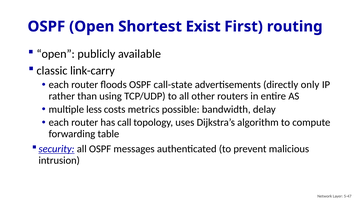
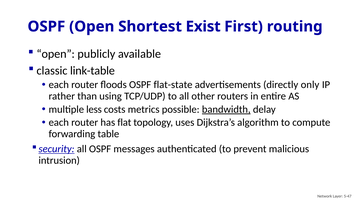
link-carry: link-carry -> link-table
call-state: call-state -> flat-state
bandwidth underline: none -> present
call: call -> flat
